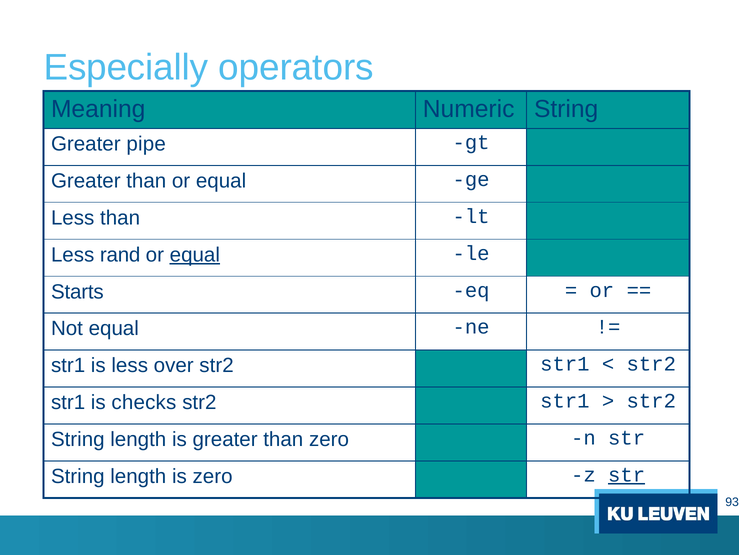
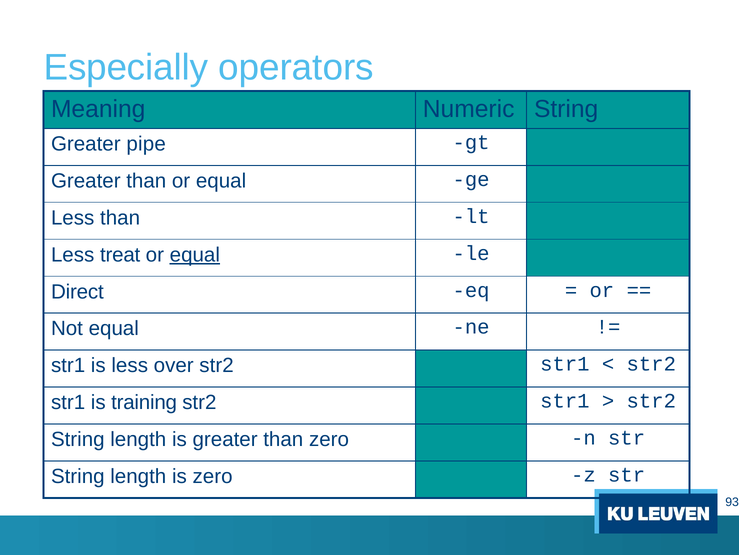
rand: rand -> treat
Starts: Starts -> Direct
checks: checks -> training
str at (627, 474) underline: present -> none
